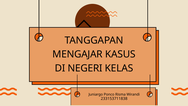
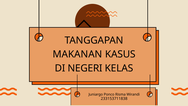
MENGAJAR: MENGAJAR -> MAKANAN
